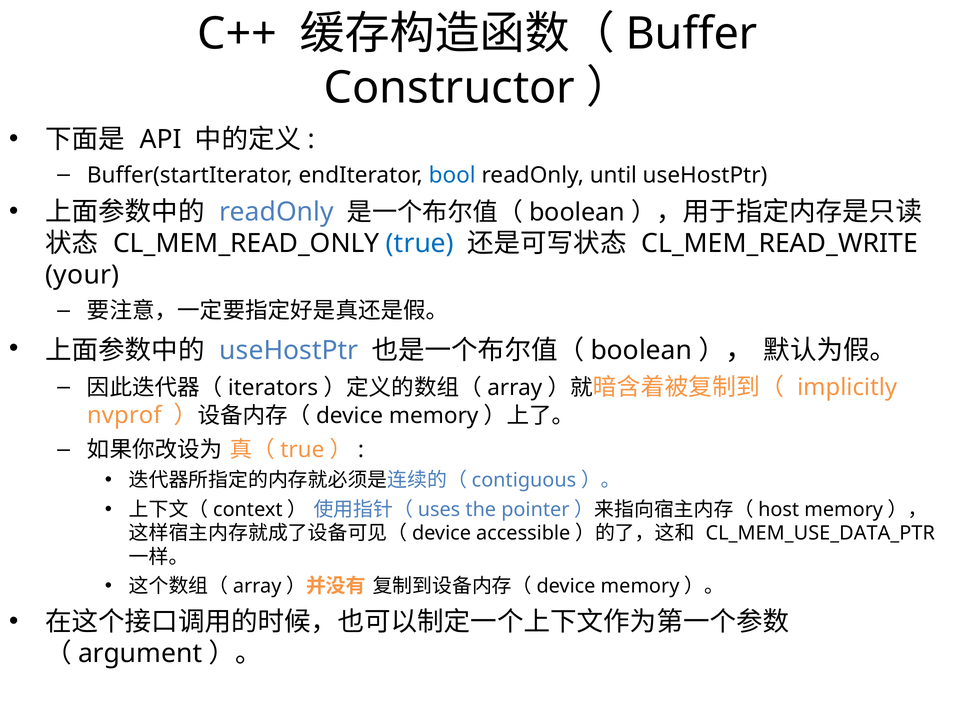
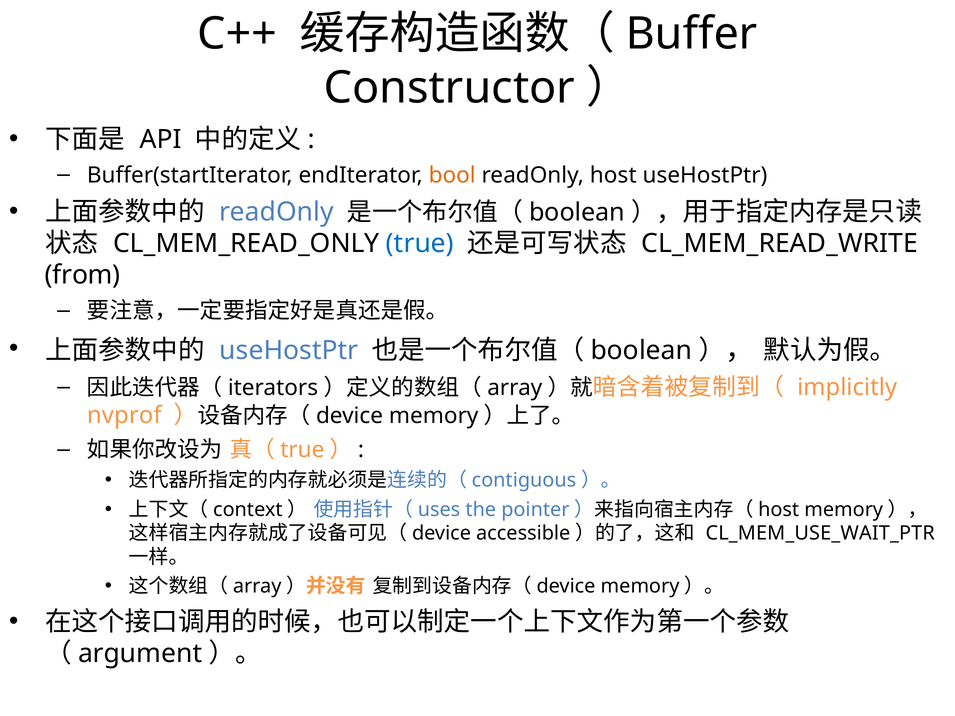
bool colour: blue -> orange
until: until -> host
your: your -> from
CL_MEM_USE_DATA_PTR: CL_MEM_USE_DATA_PTR -> CL_MEM_USE_WAIT_PTR
